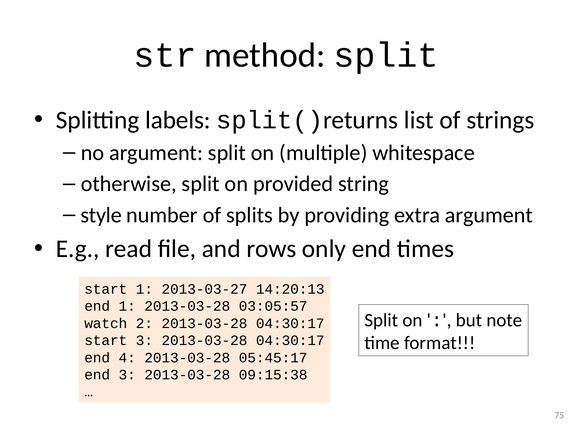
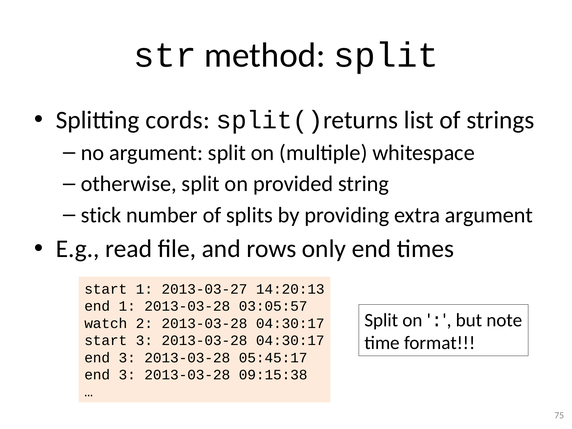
labels: labels -> cords
style: style -> stick
4 at (127, 358): 4 -> 3
